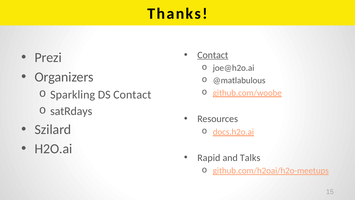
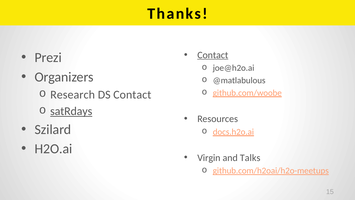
Sparkling: Sparkling -> Research
satRdays underline: none -> present
Rapid: Rapid -> Virgin
